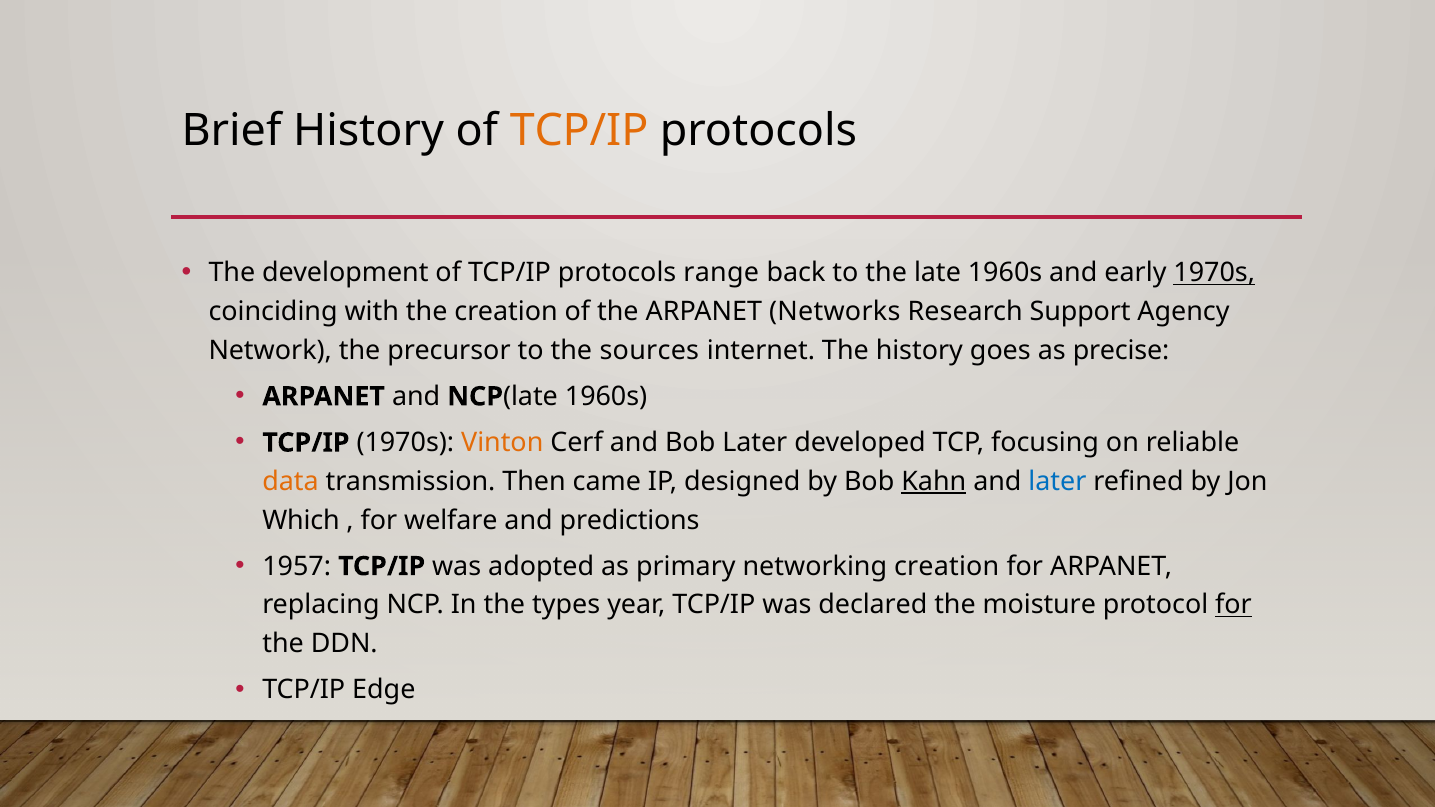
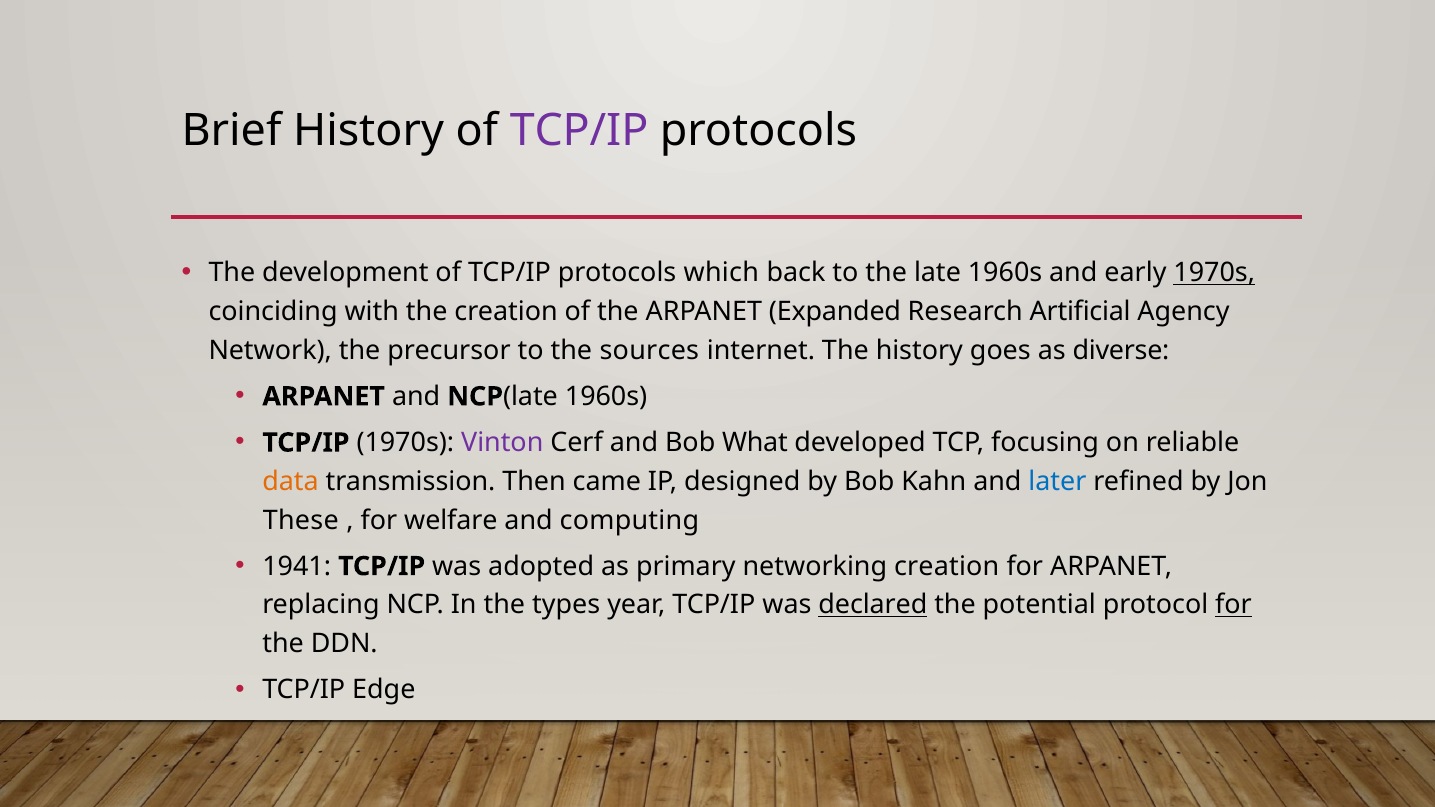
TCP/IP at (579, 130) colour: orange -> purple
range: range -> which
Networks: Networks -> Expanded
Support: Support -> Artificial
precise: precise -> diverse
Vinton colour: orange -> purple
Bob Later: Later -> What
Kahn underline: present -> none
Which: Which -> These
predictions: predictions -> computing
1957: 1957 -> 1941
declared underline: none -> present
moisture: moisture -> potential
